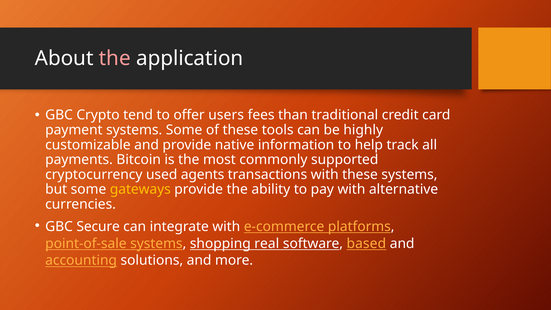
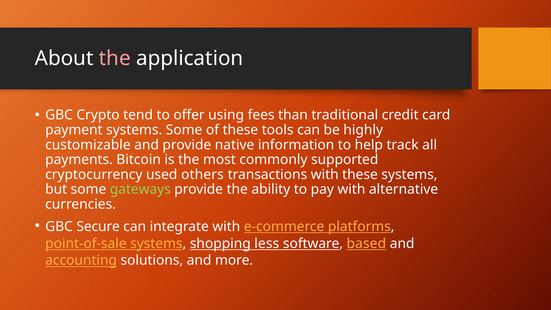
users: users -> using
agents: agents -> others
gateways colour: yellow -> light green
real: real -> less
